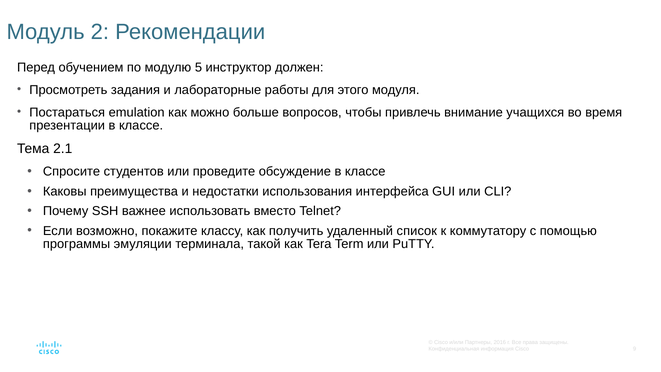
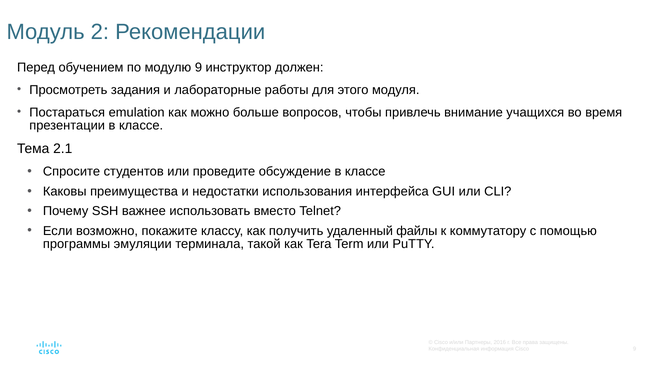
модулю 5: 5 -> 9
список: список -> файлы
